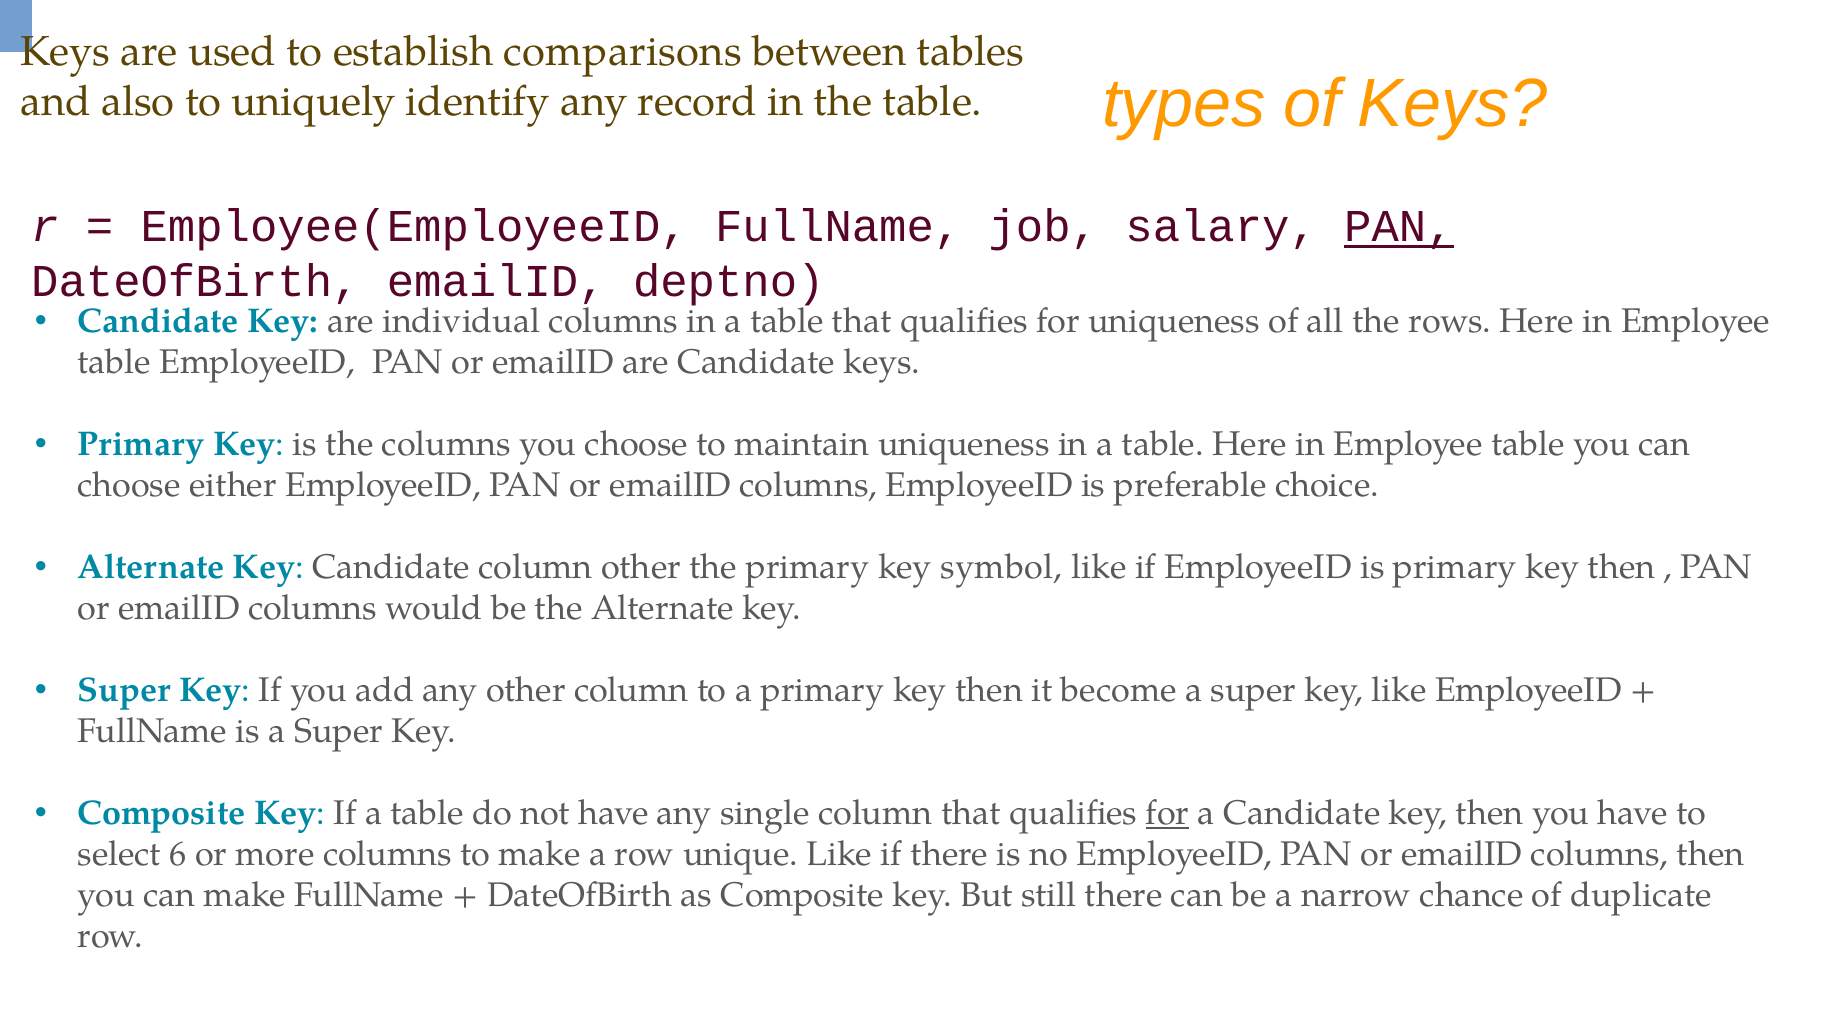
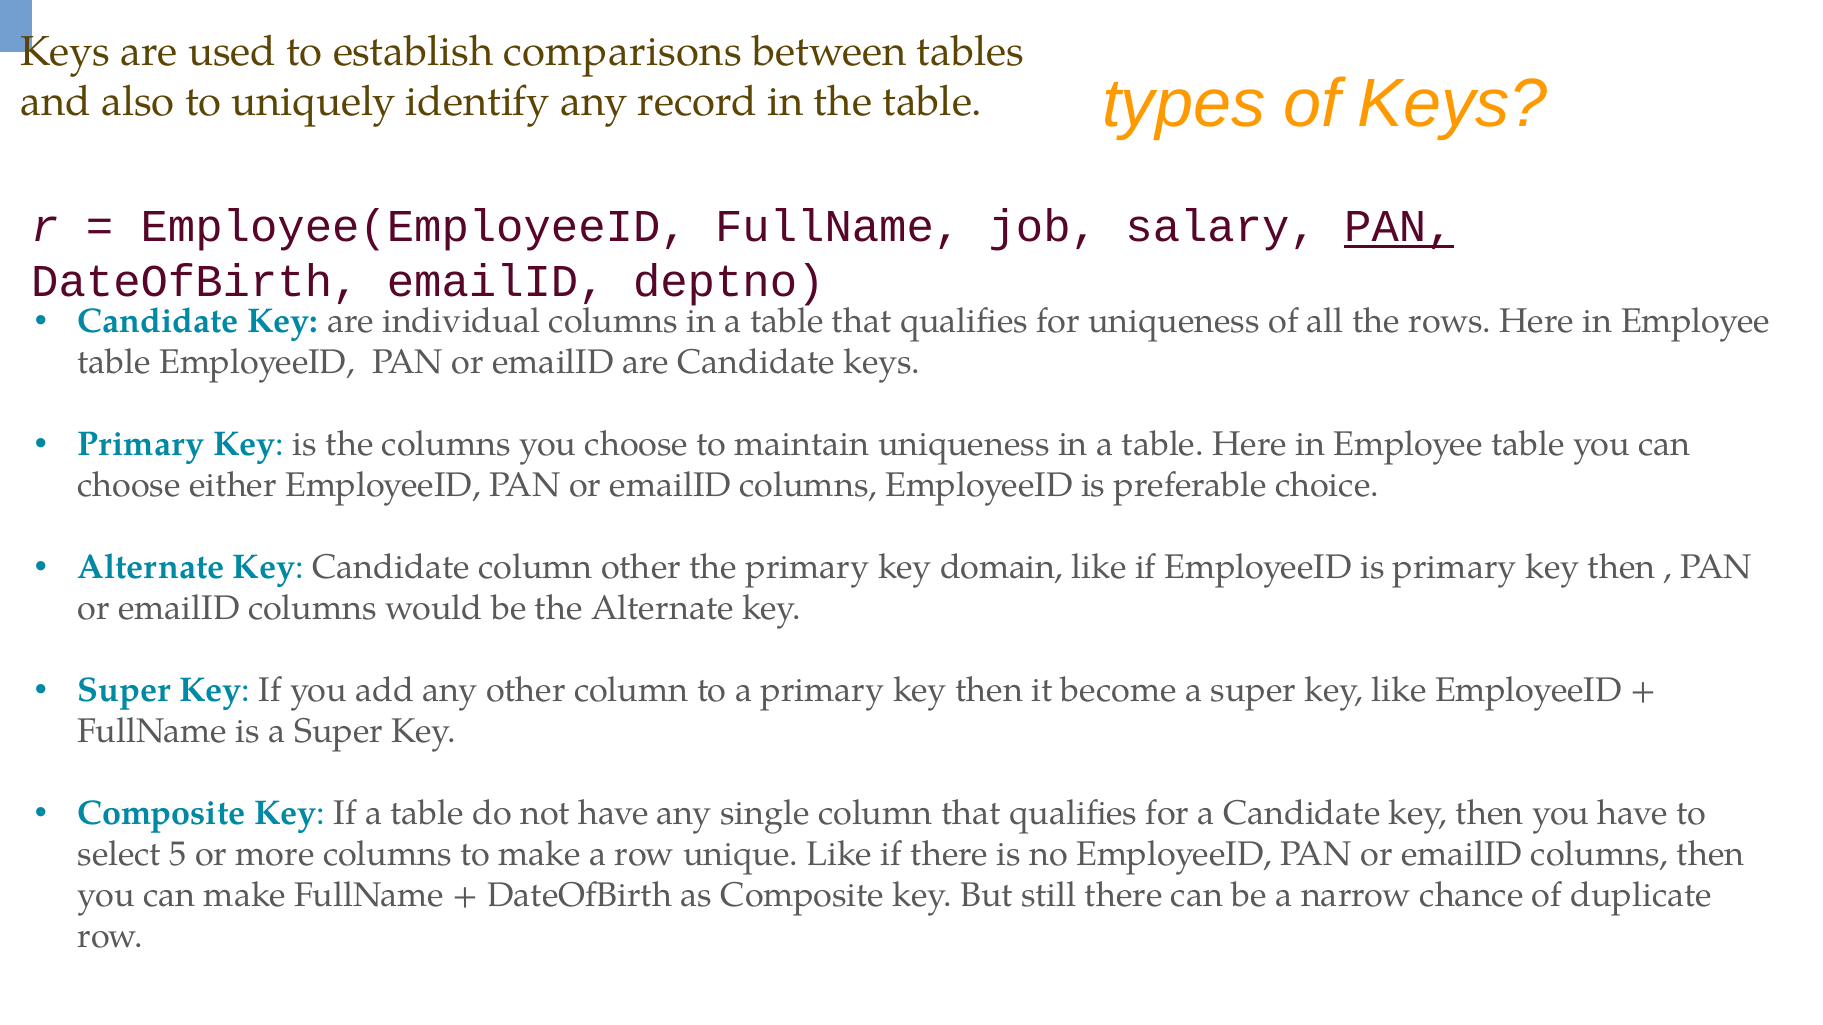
symbol: symbol -> domain
for at (1168, 814) underline: present -> none
6: 6 -> 5
